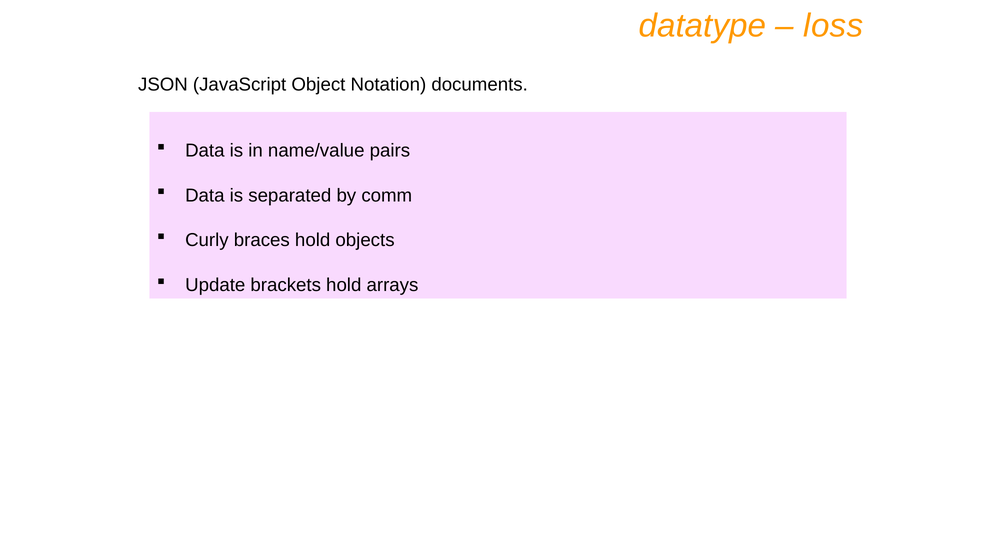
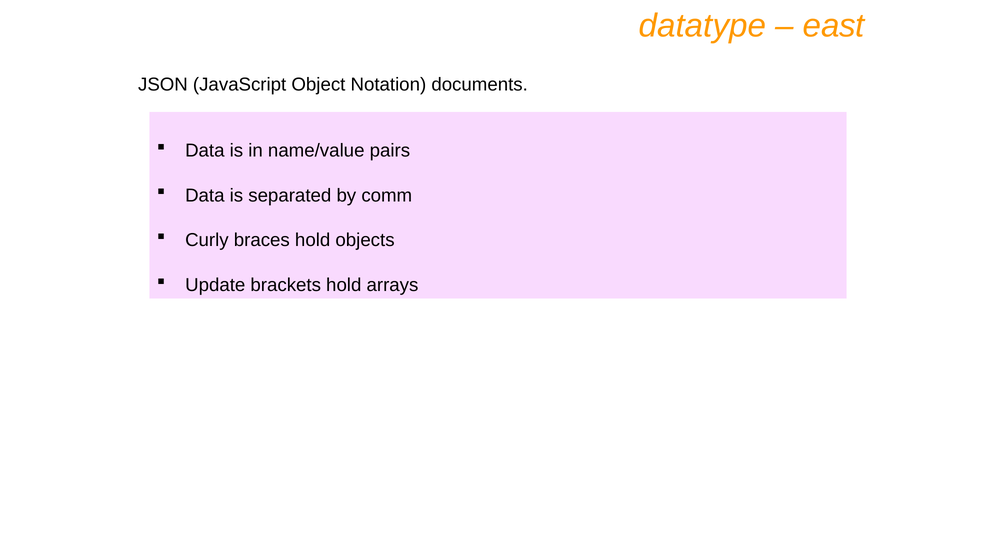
loss: loss -> east
